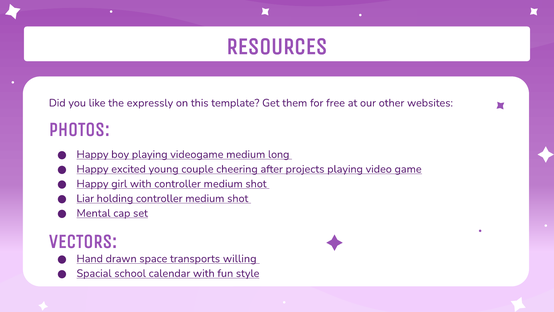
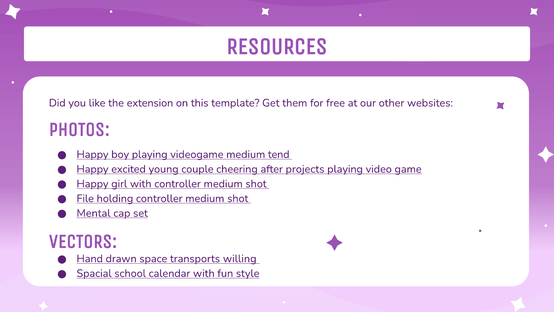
expressly: expressly -> extension
long: long -> tend
Liar: Liar -> File
